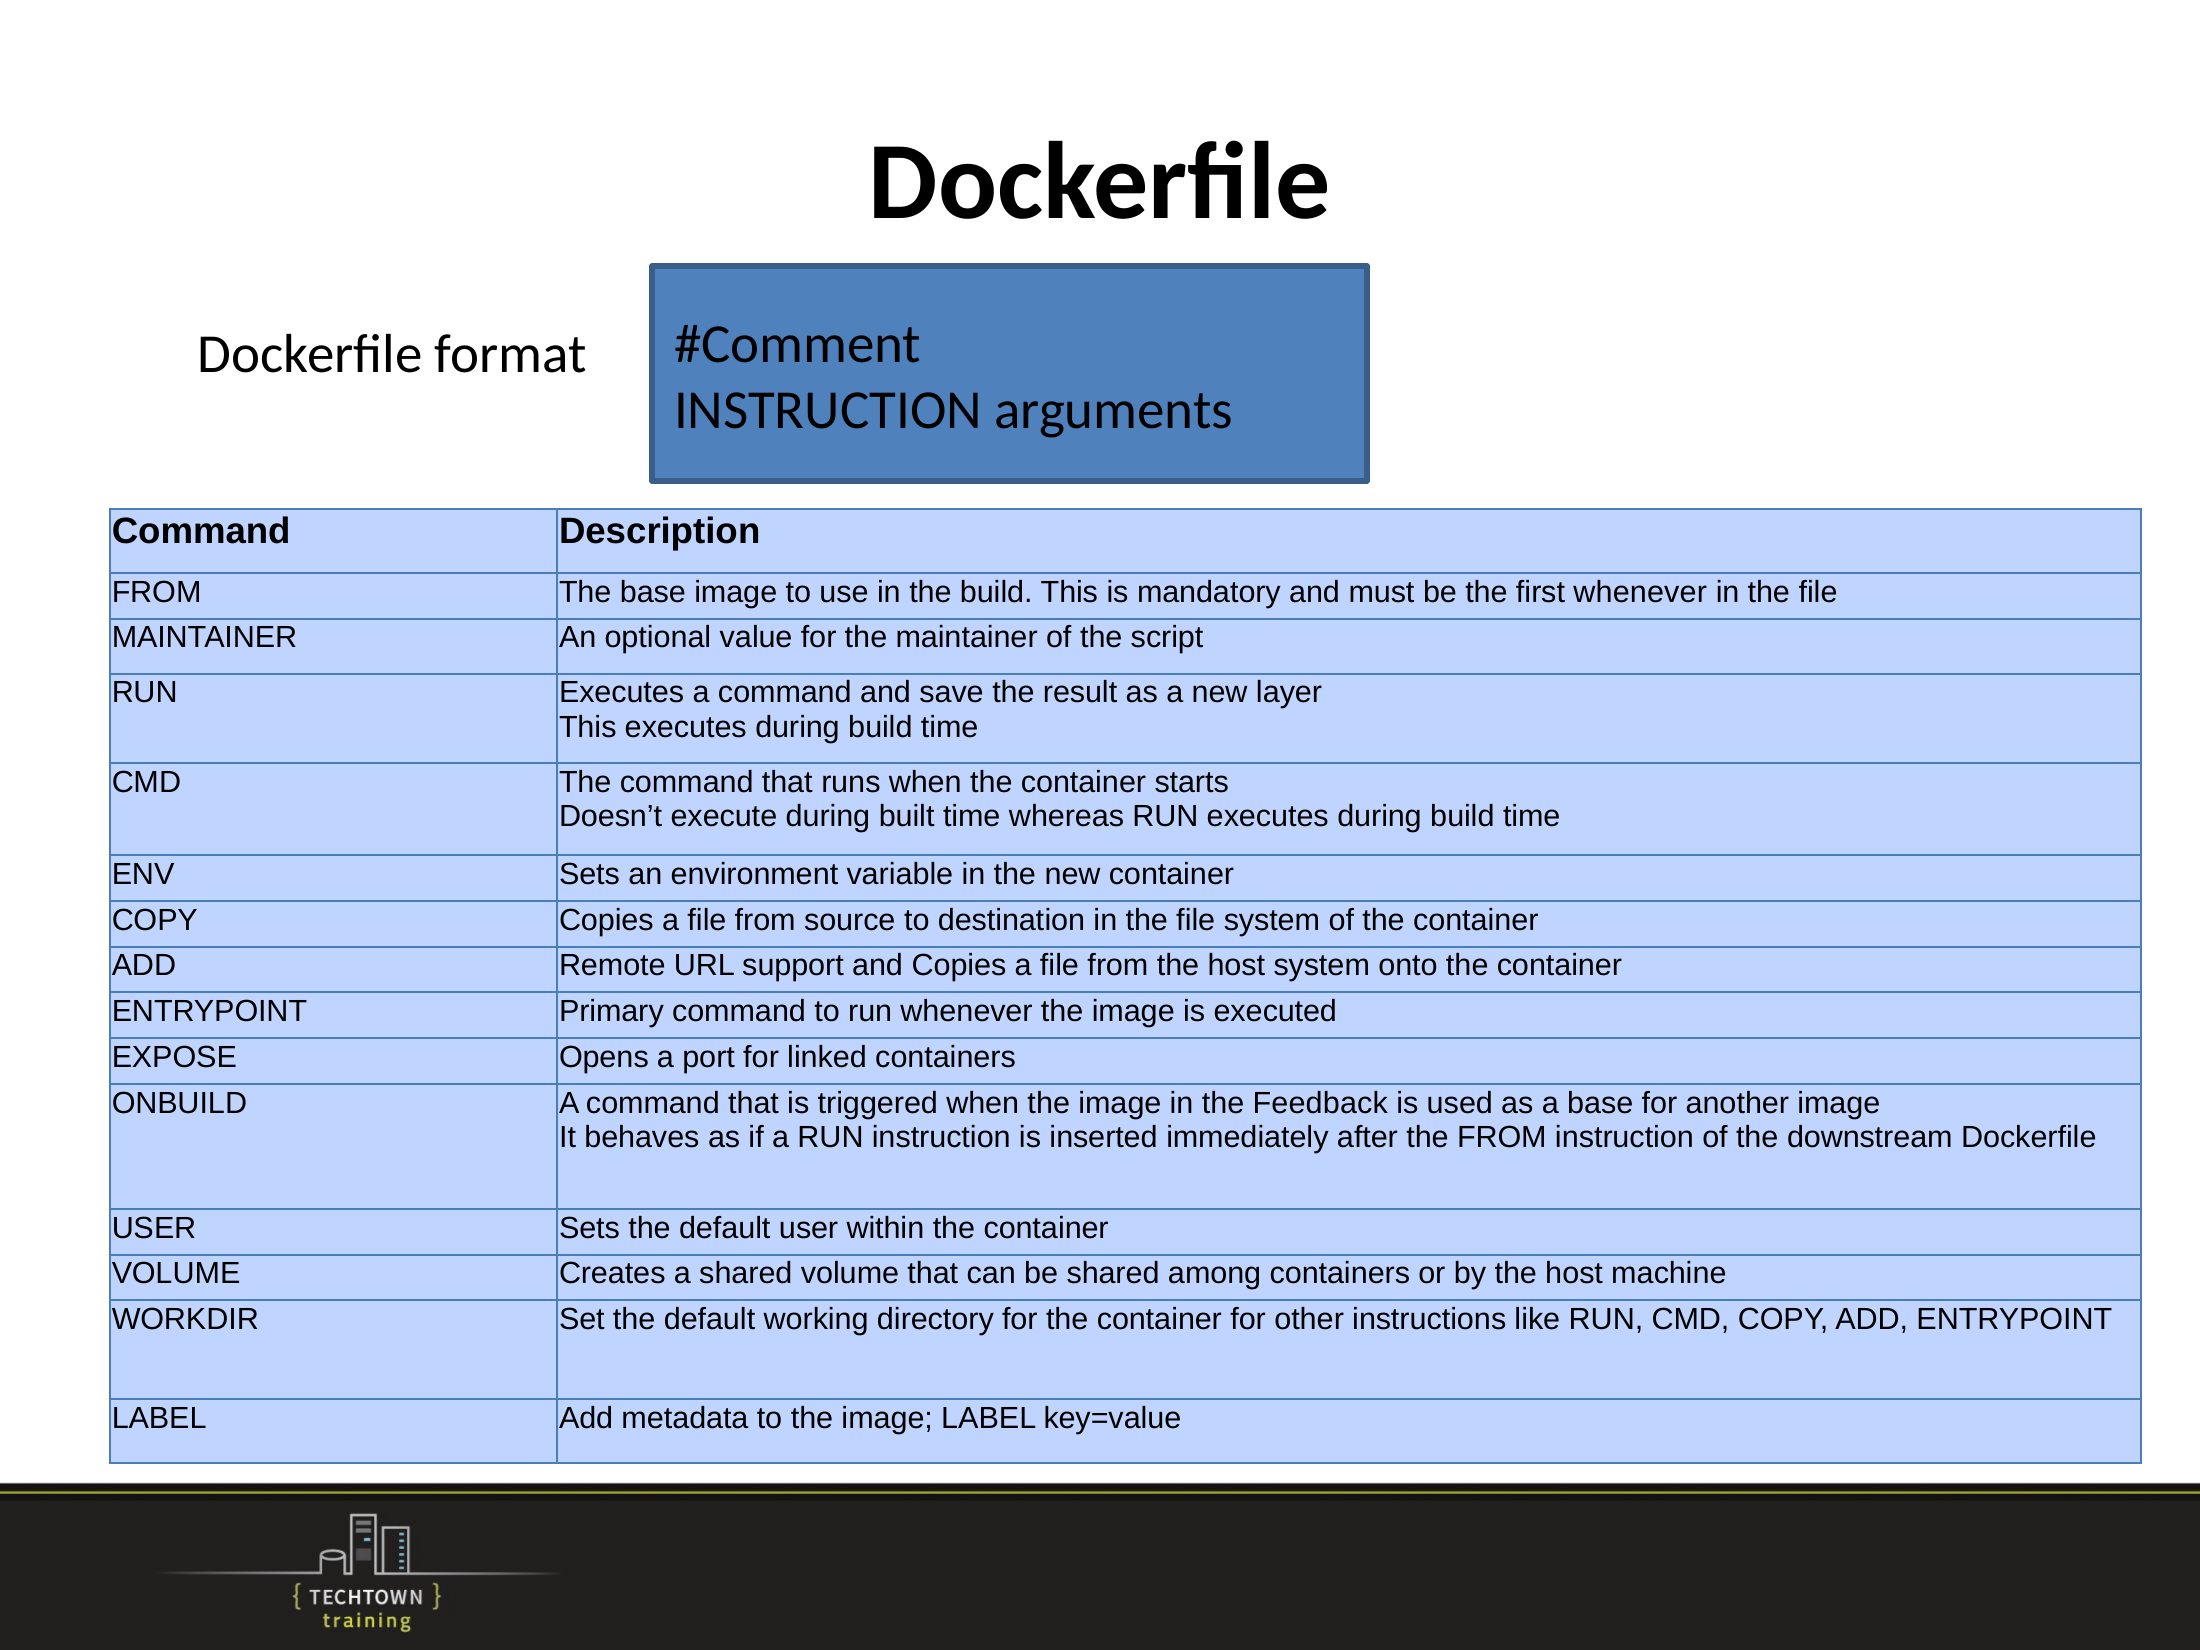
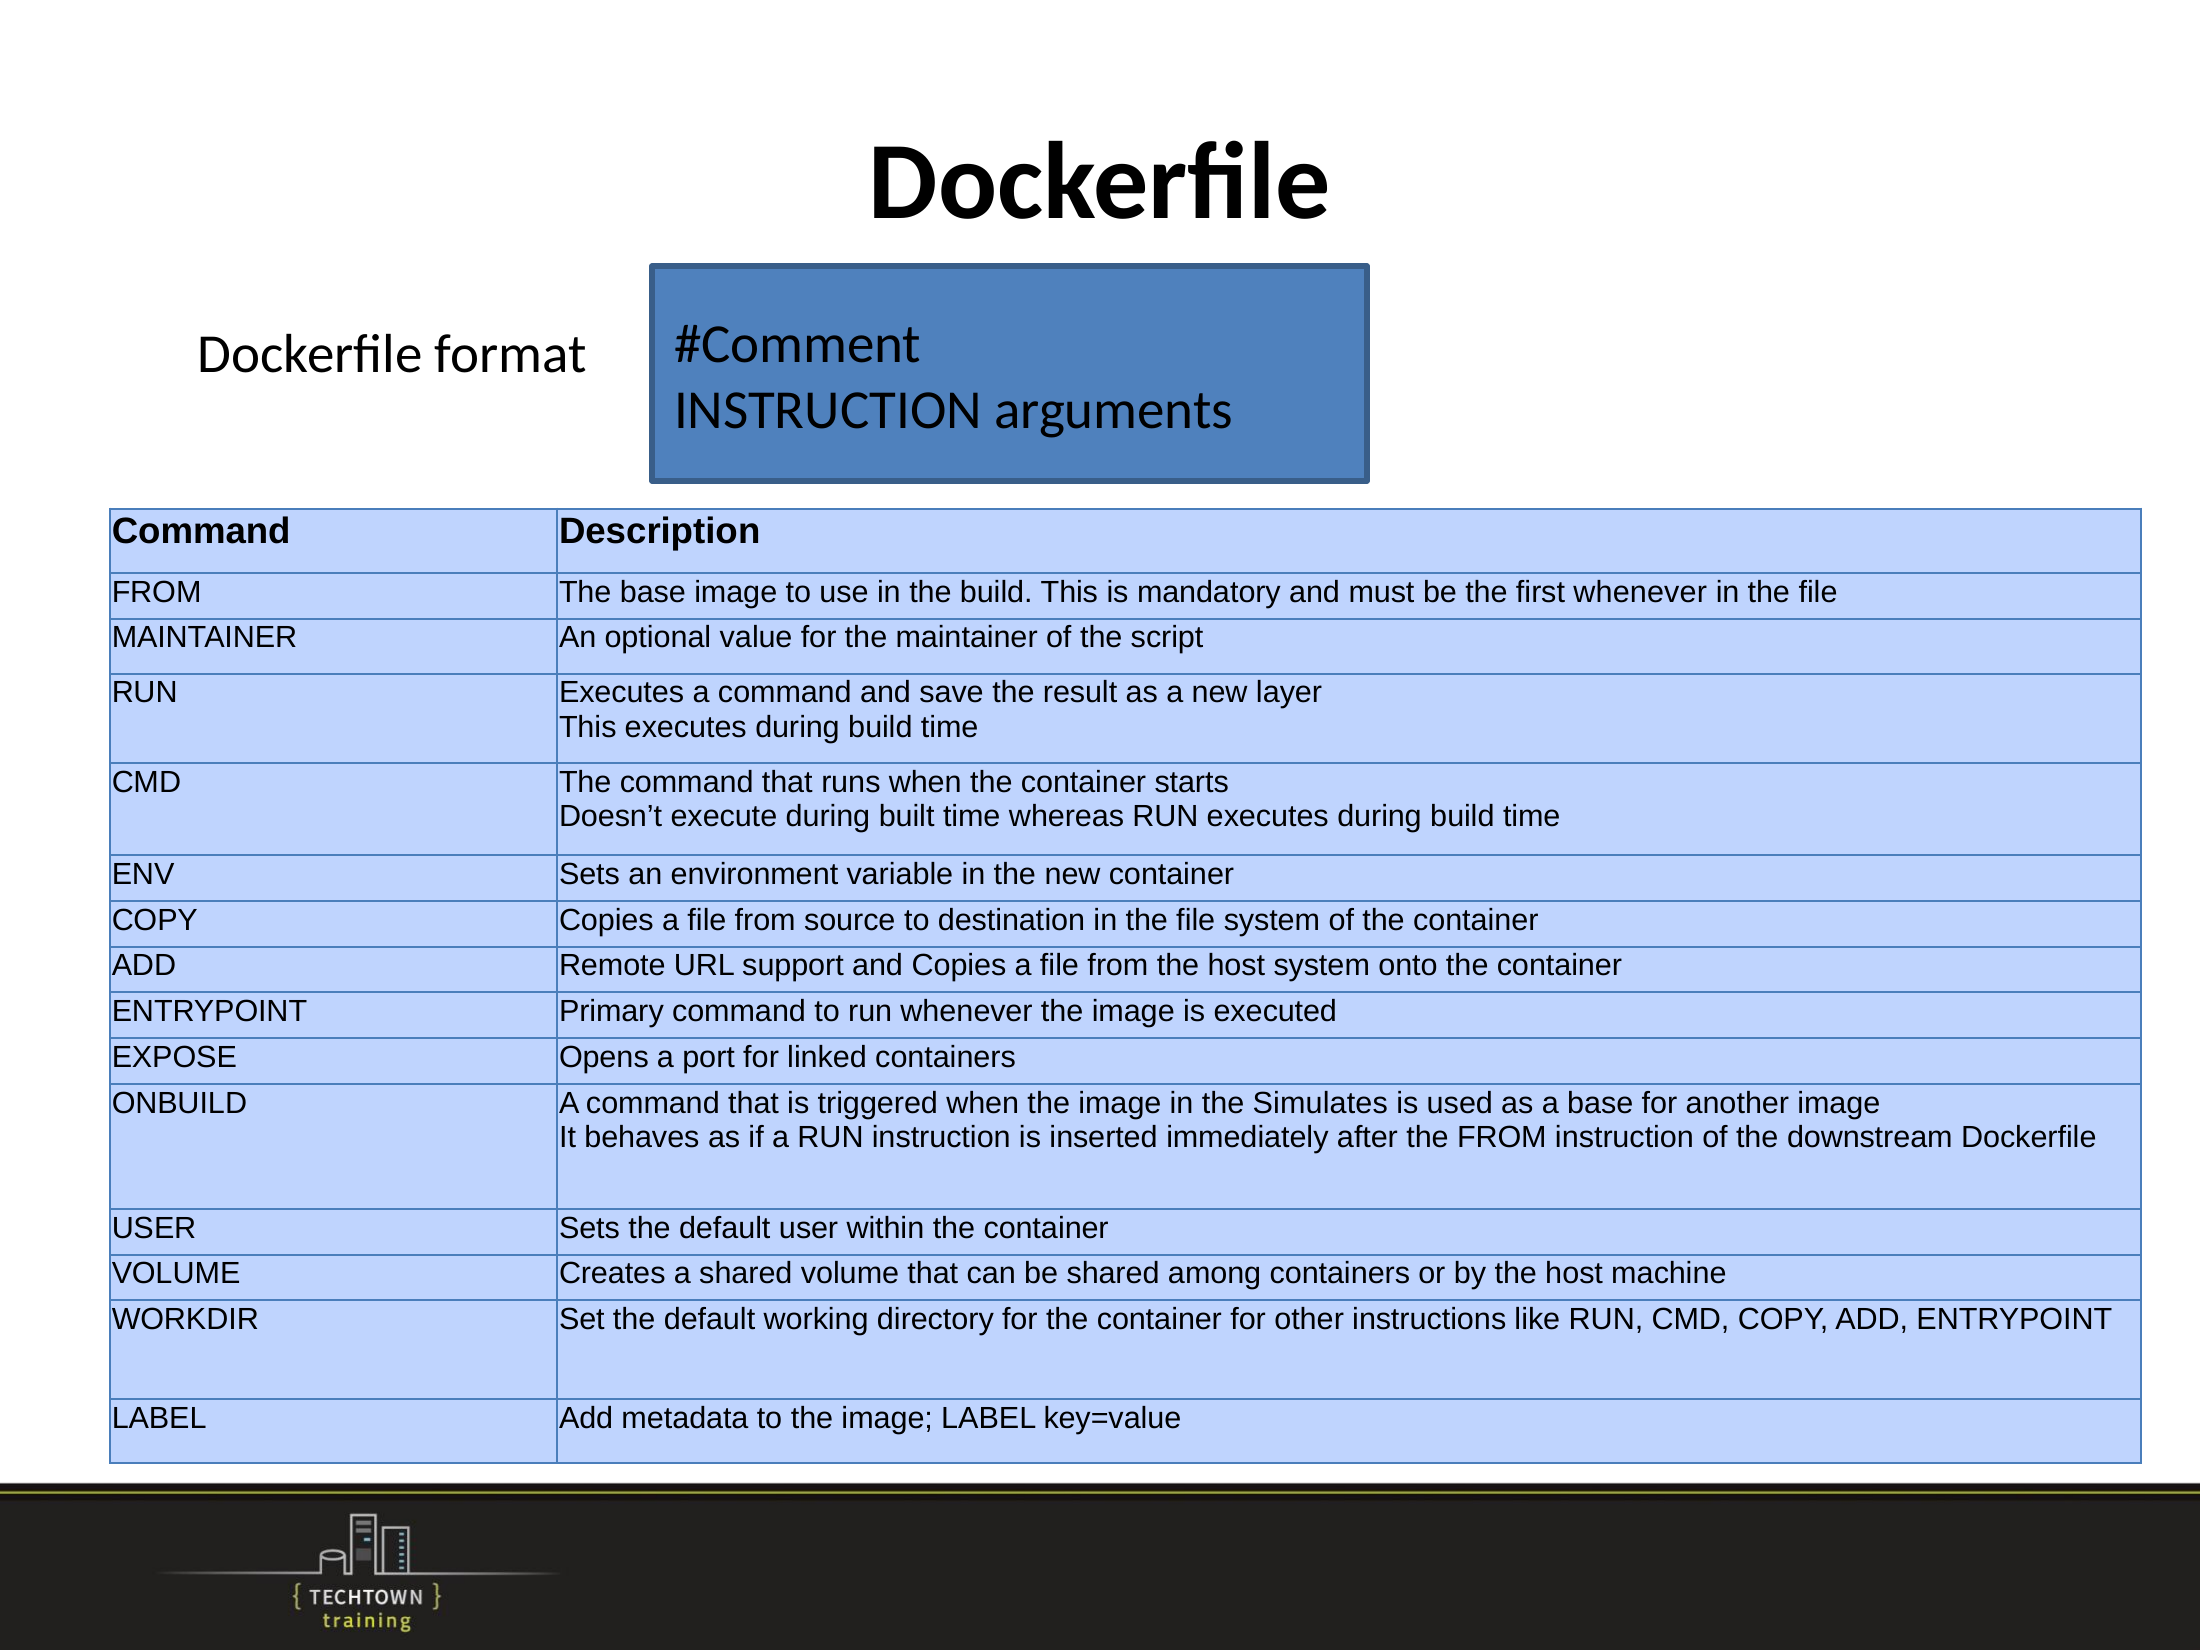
Feedback: Feedback -> Simulates
